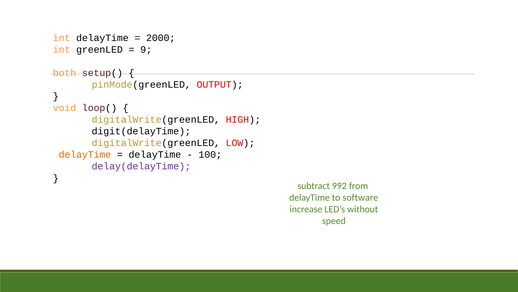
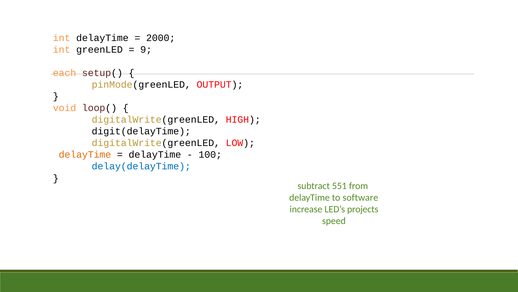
both: both -> each
delay(delayTime colour: purple -> blue
992: 992 -> 551
without: without -> projects
